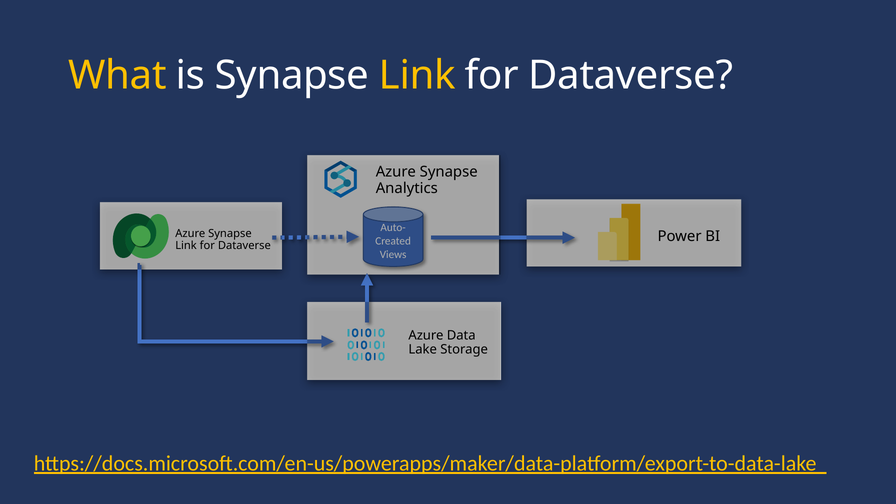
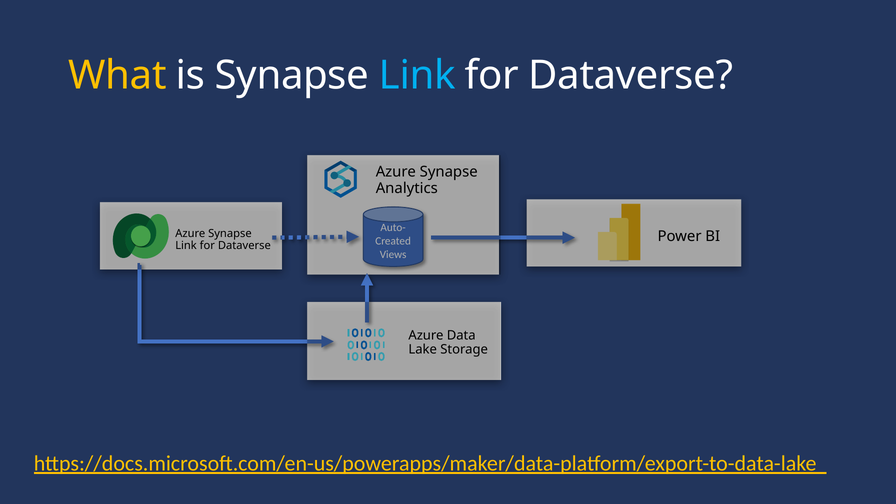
Link at (417, 75) colour: yellow -> light blue
